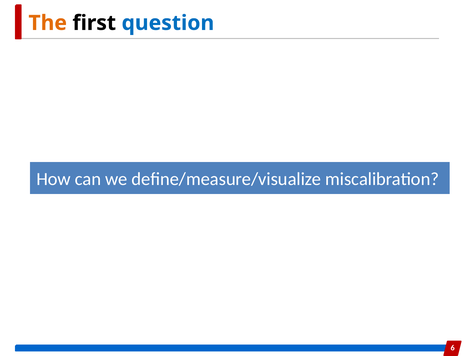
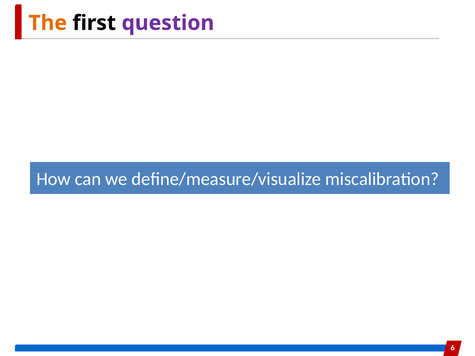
question colour: blue -> purple
